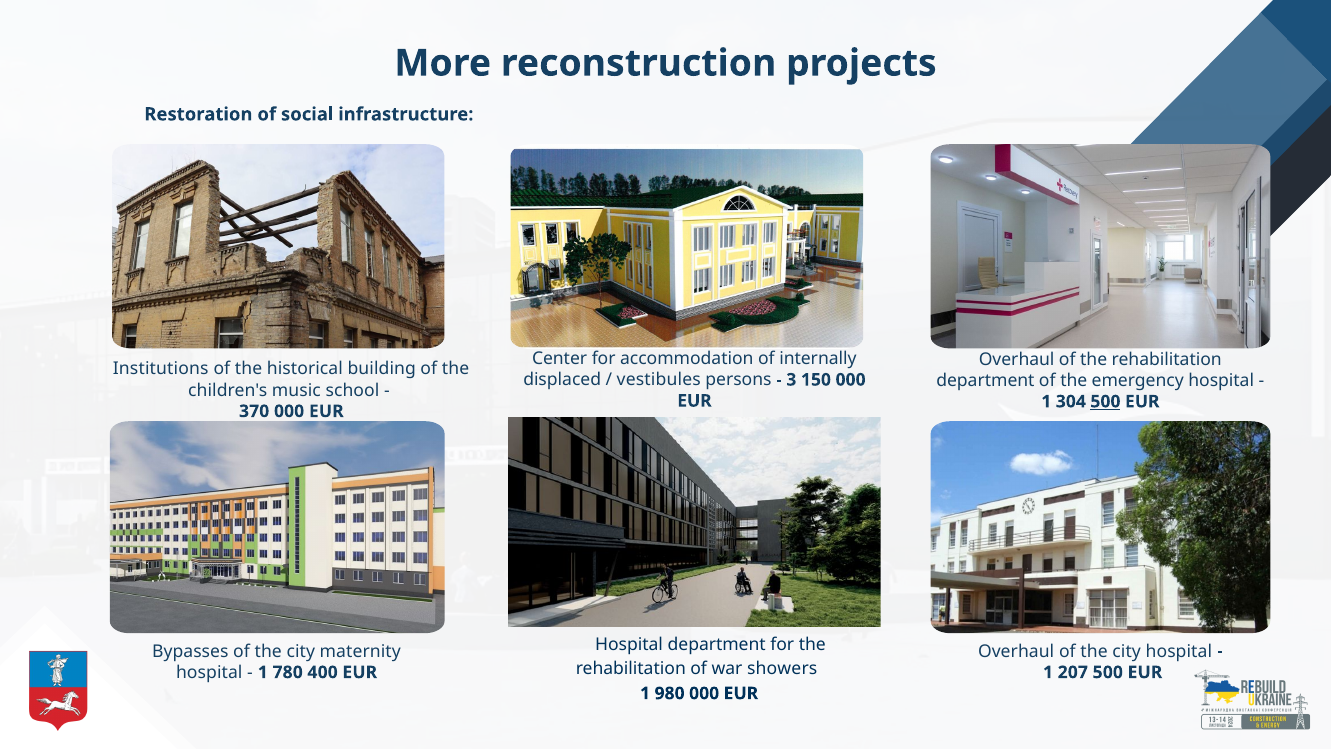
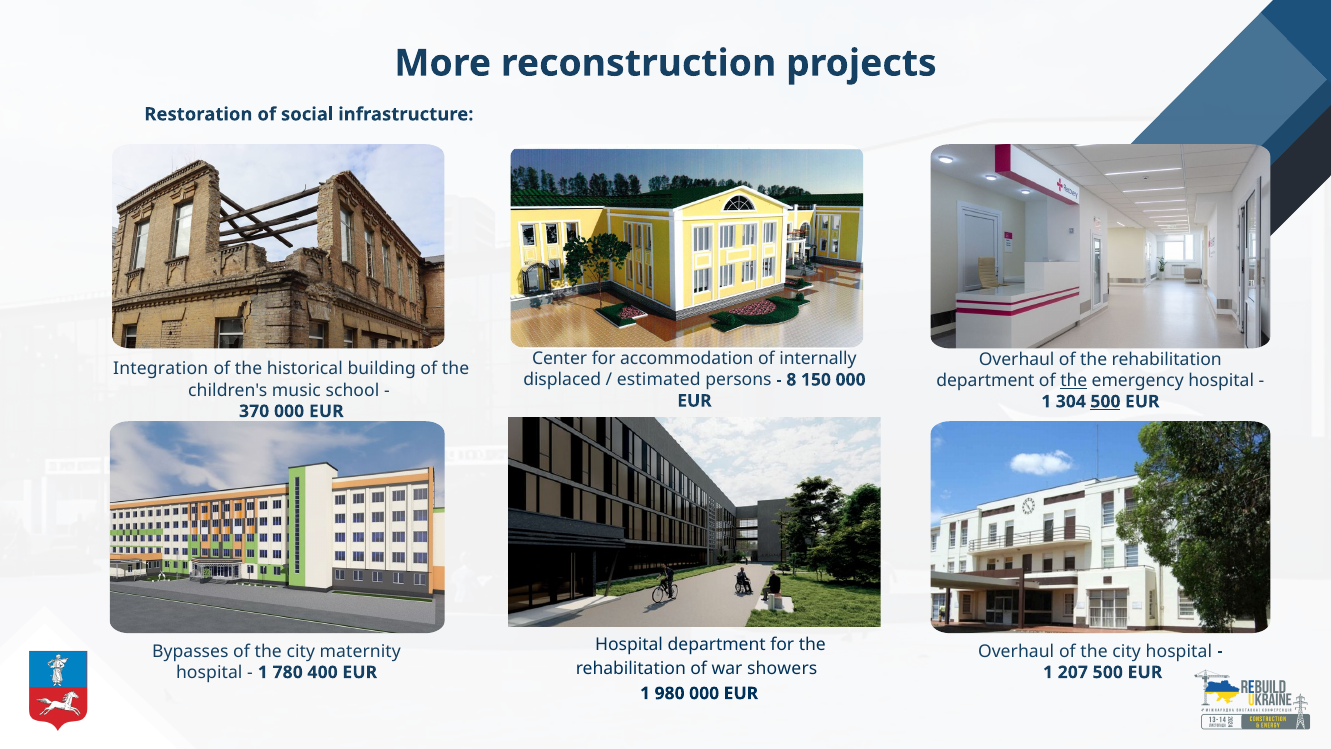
Institutions: Institutions -> Integration
vestibules: vestibules -> estimated
3: 3 -> 8
the at (1074, 380) underline: none -> present
